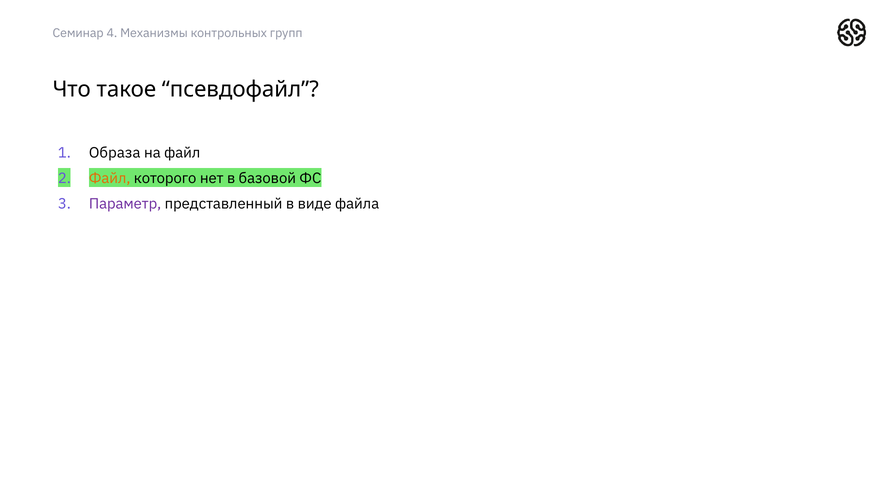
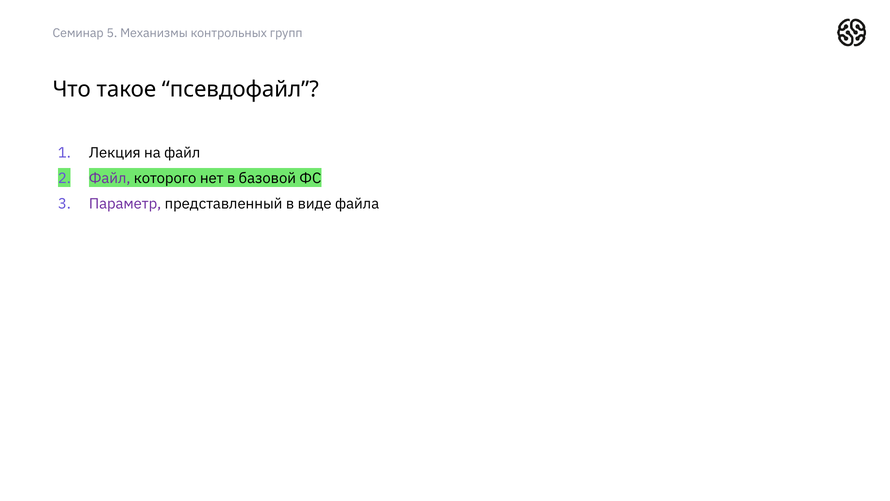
4: 4 -> 5
Образа: Образа -> Лекция
Файл at (110, 178) colour: orange -> purple
